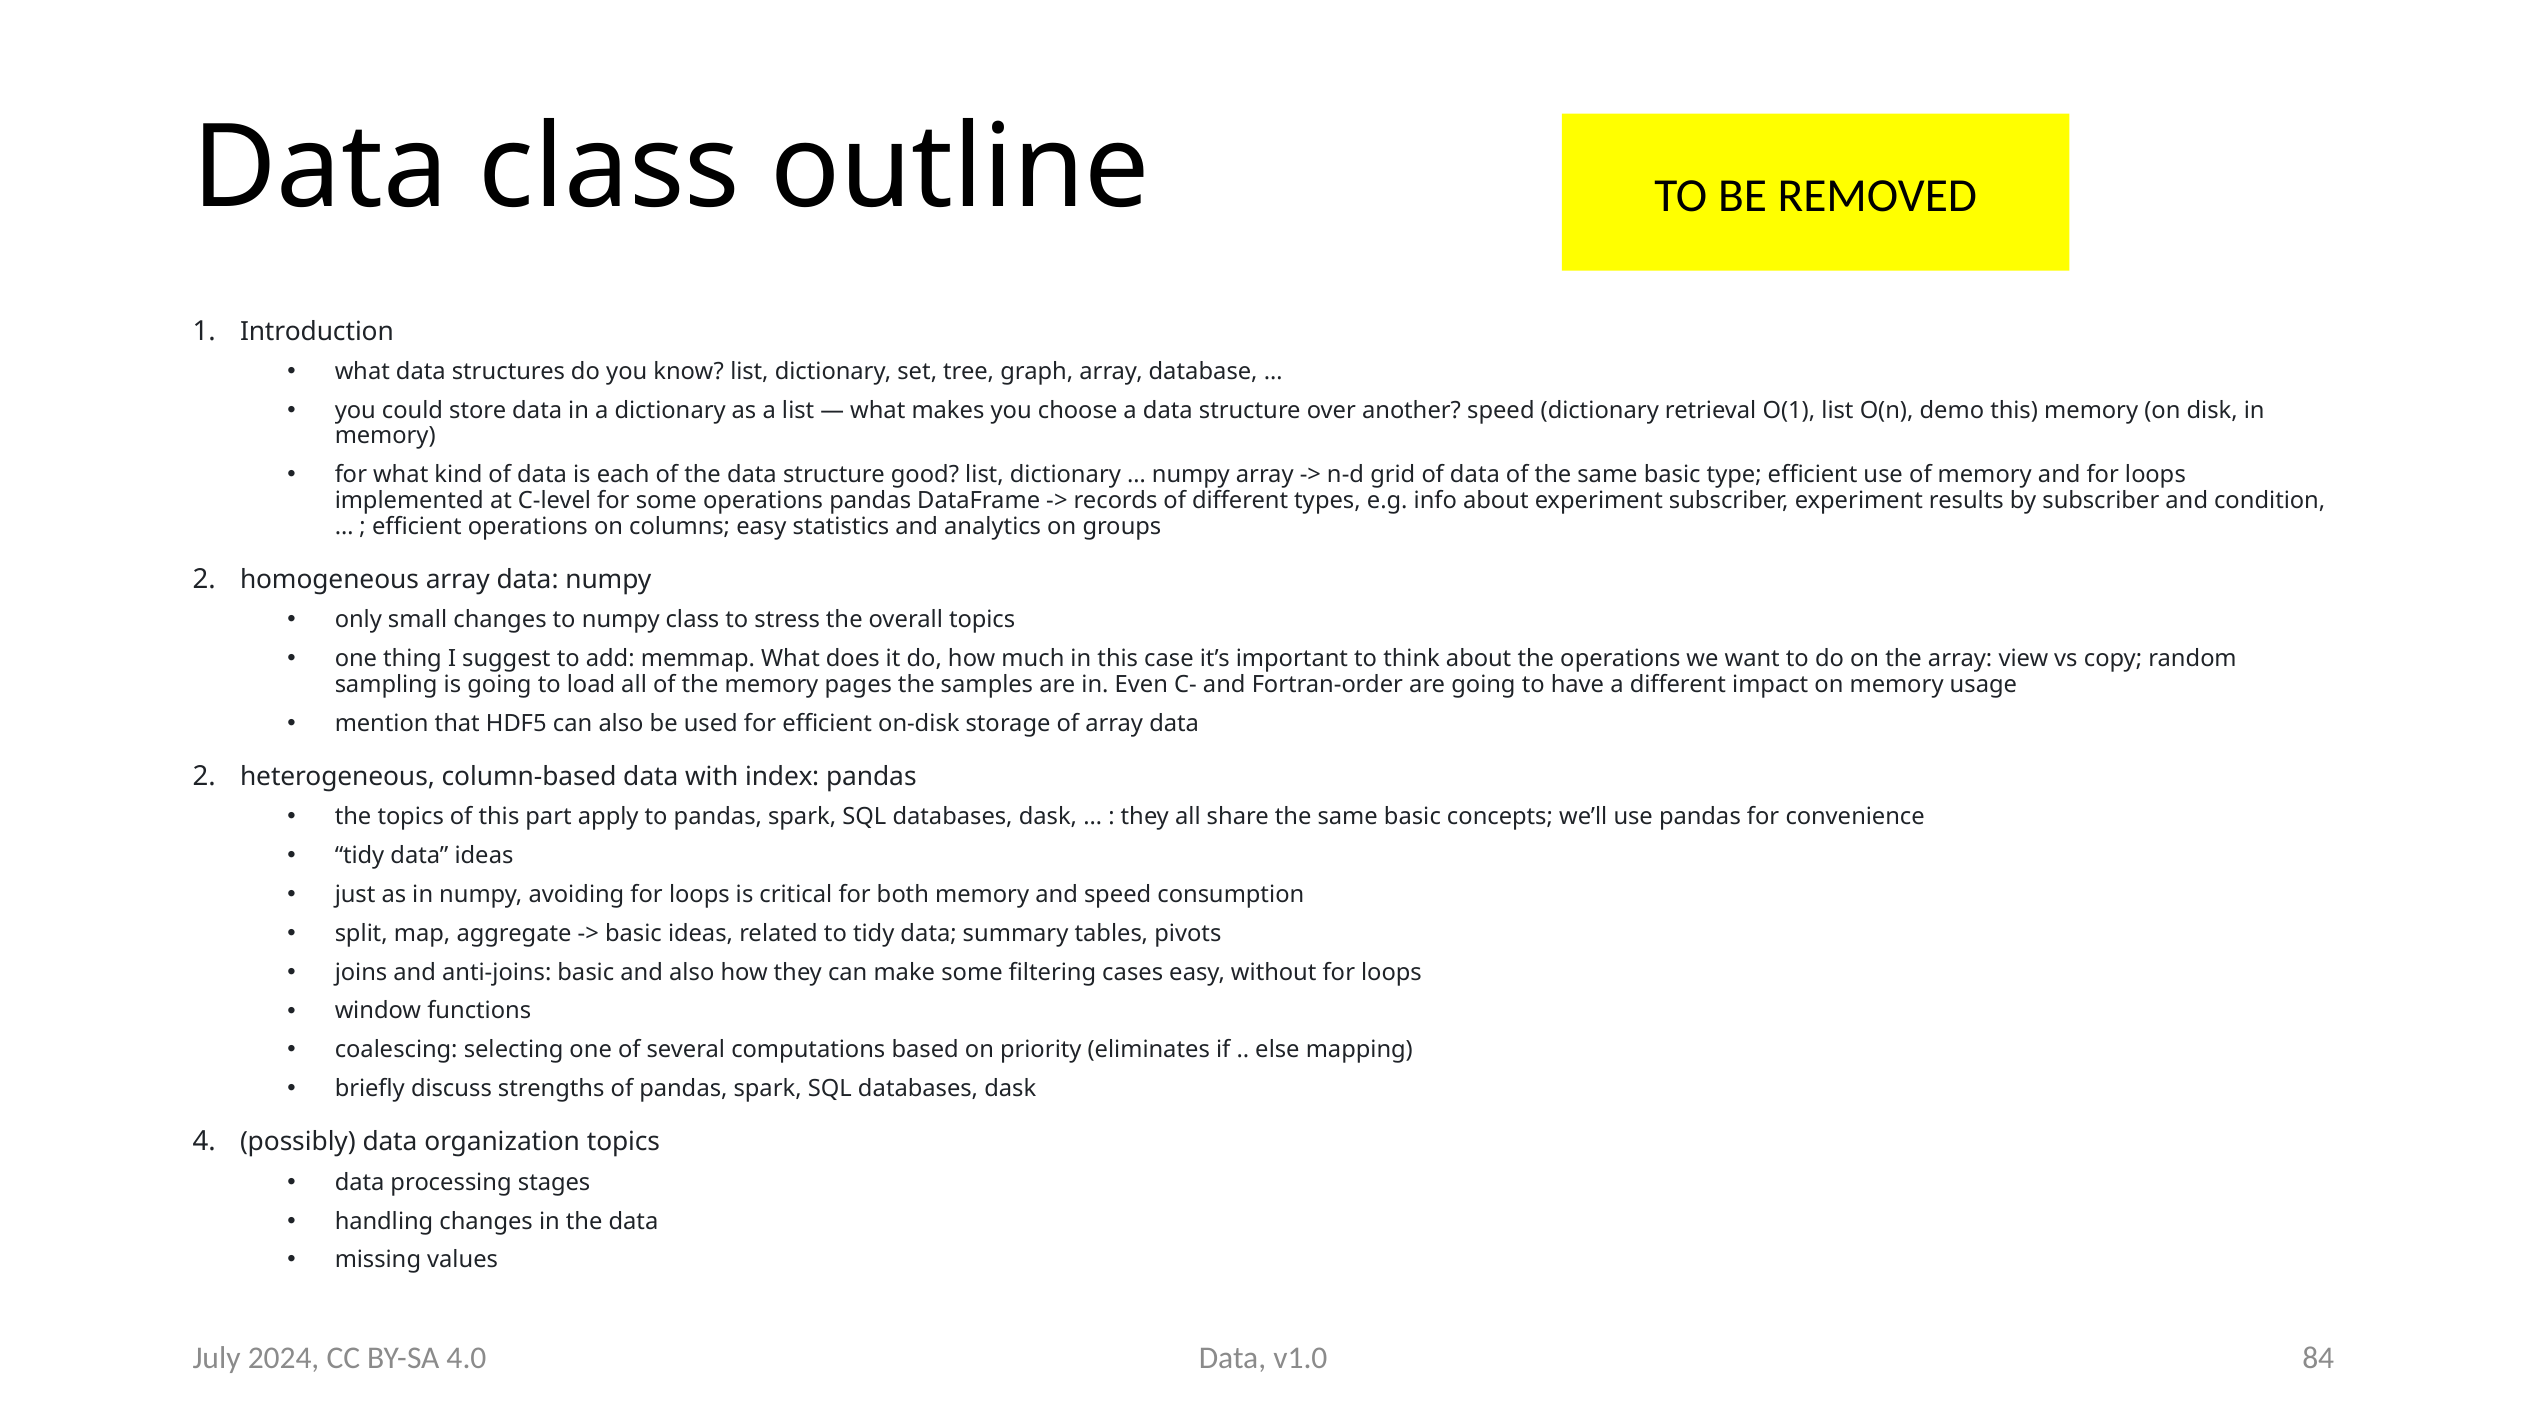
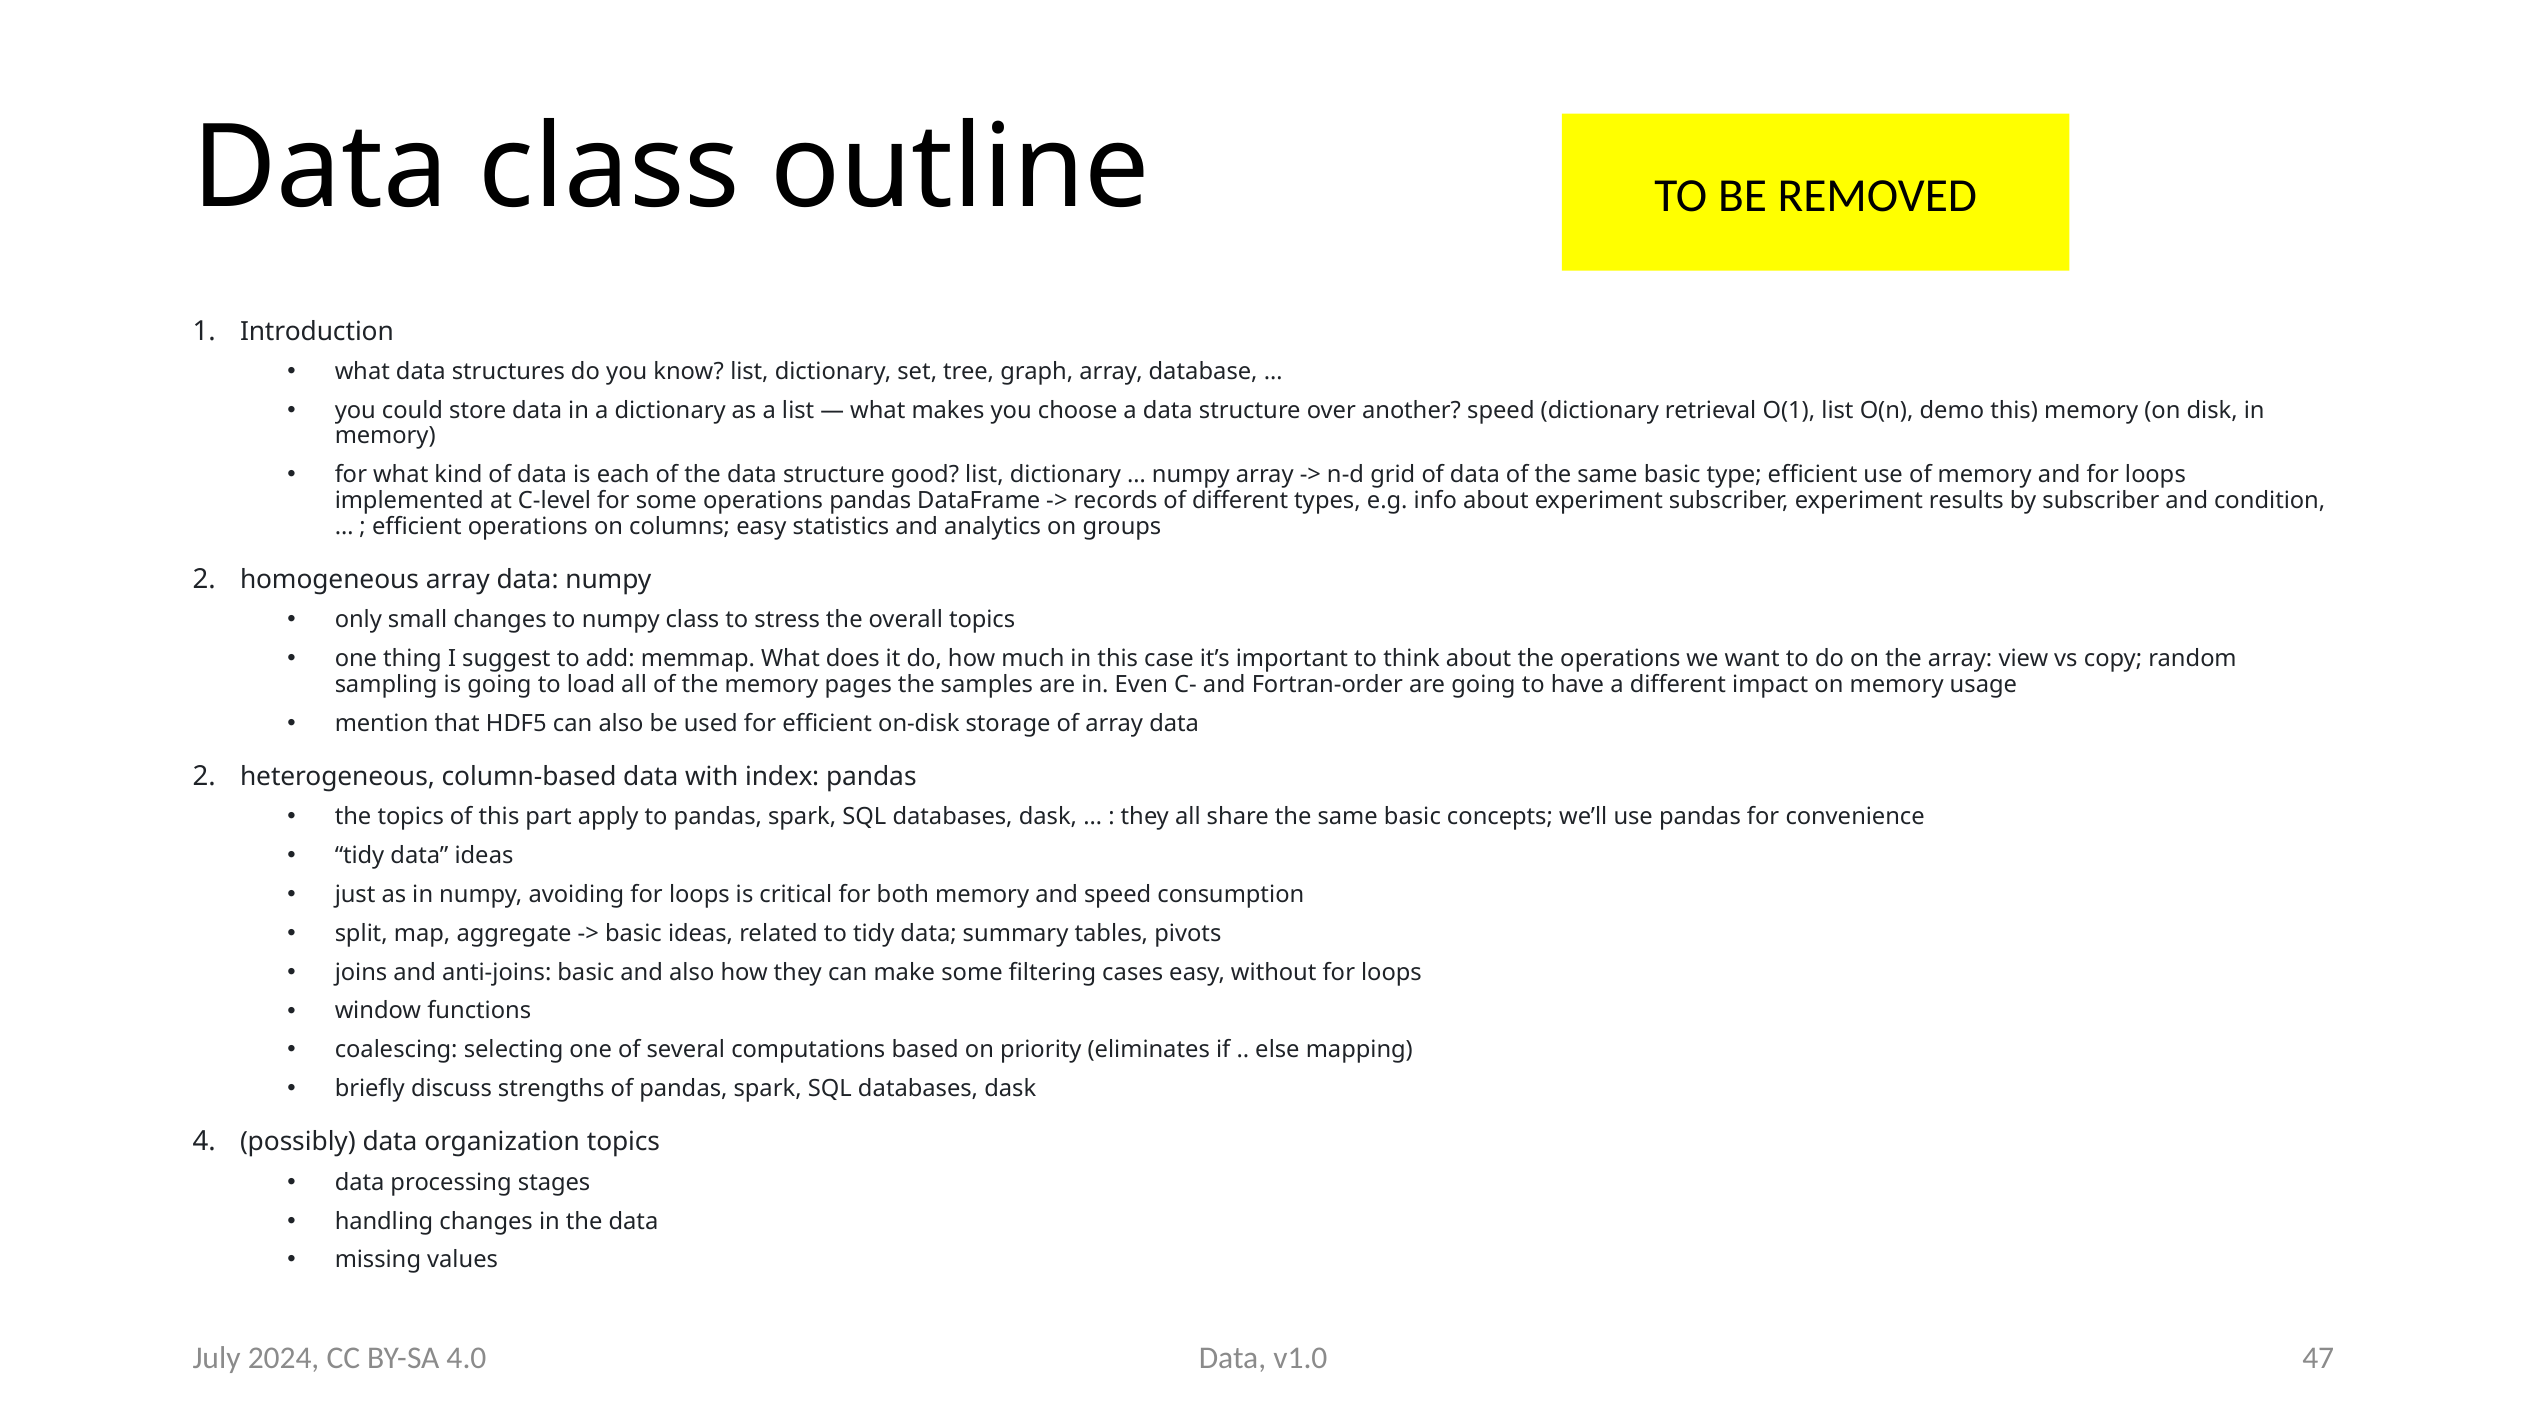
84: 84 -> 47
